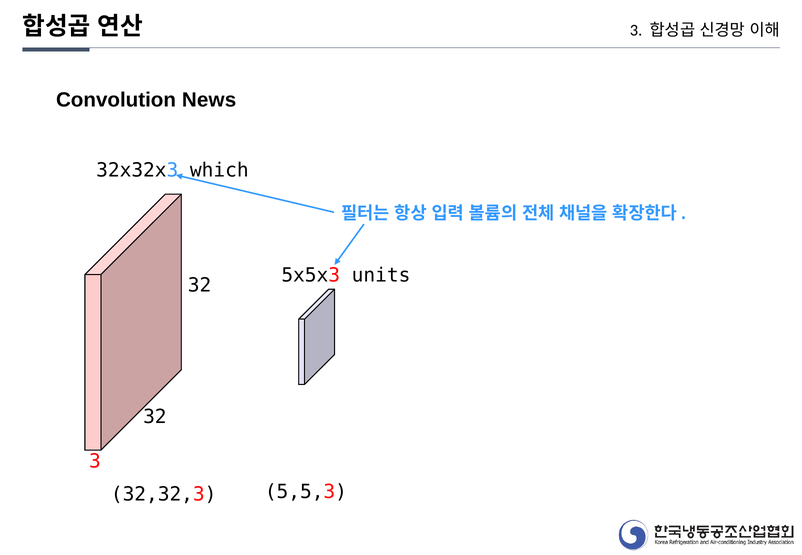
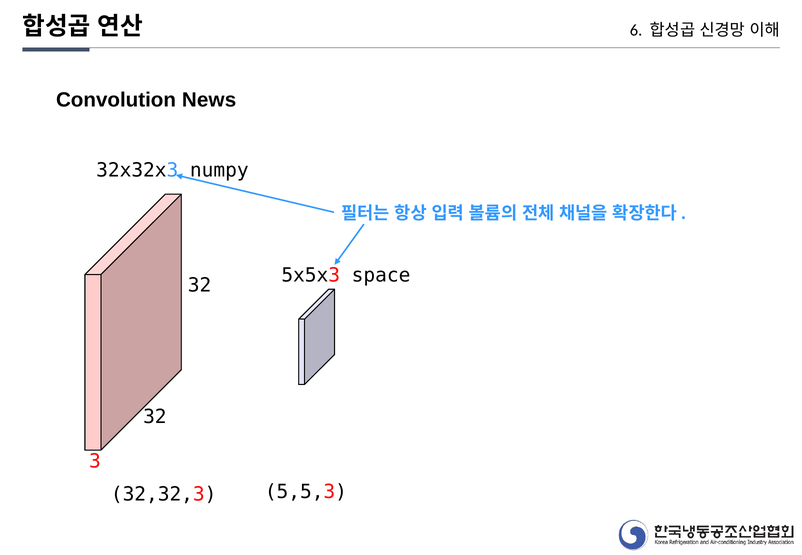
3 at (636, 30): 3 -> 6
which: which -> numpy
units: units -> space
